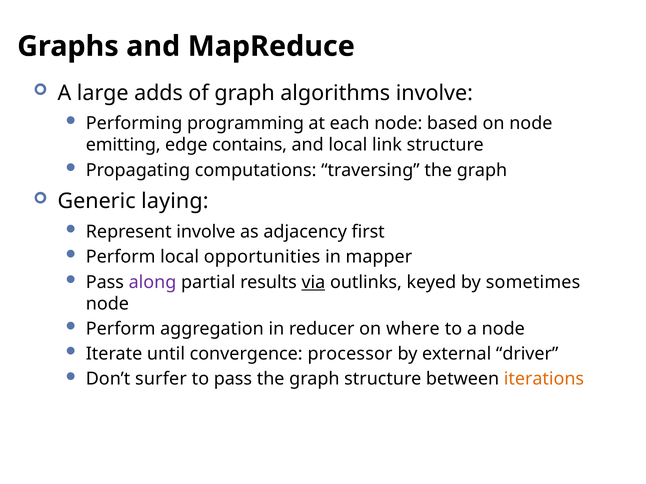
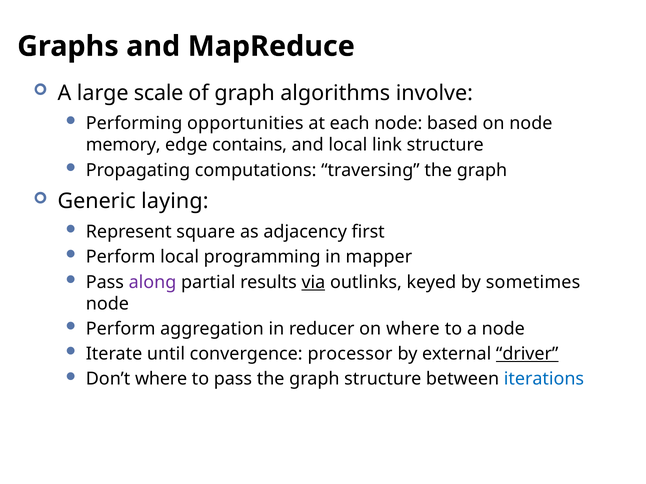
adds: adds -> scale
programming: programming -> opportunities
emitting: emitting -> memory
Represent involve: involve -> square
opportunities: opportunities -> programming
driver underline: none -> present
Don’t surfer: surfer -> where
iterations colour: orange -> blue
